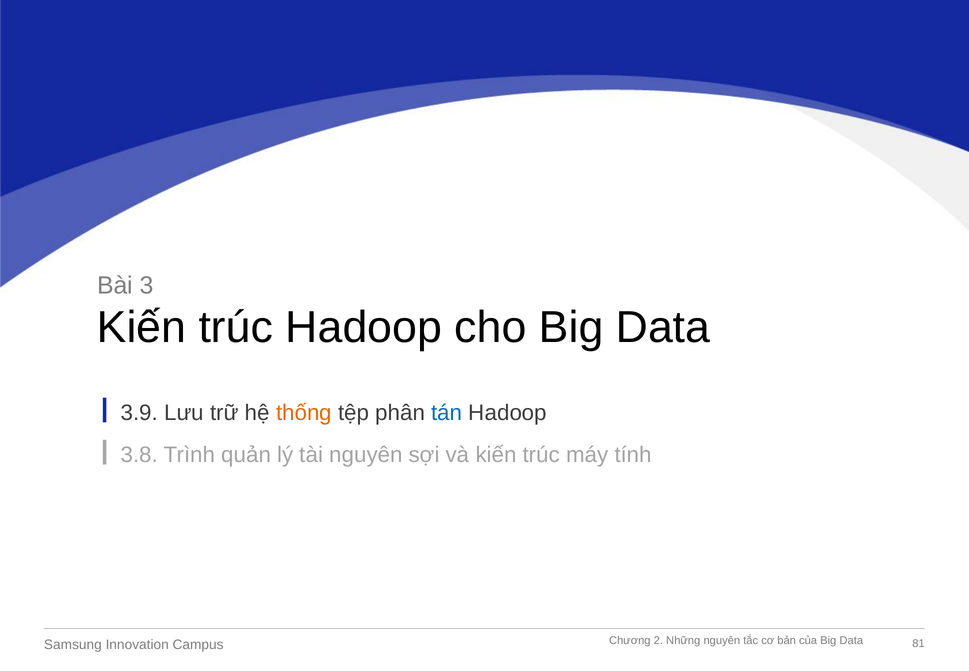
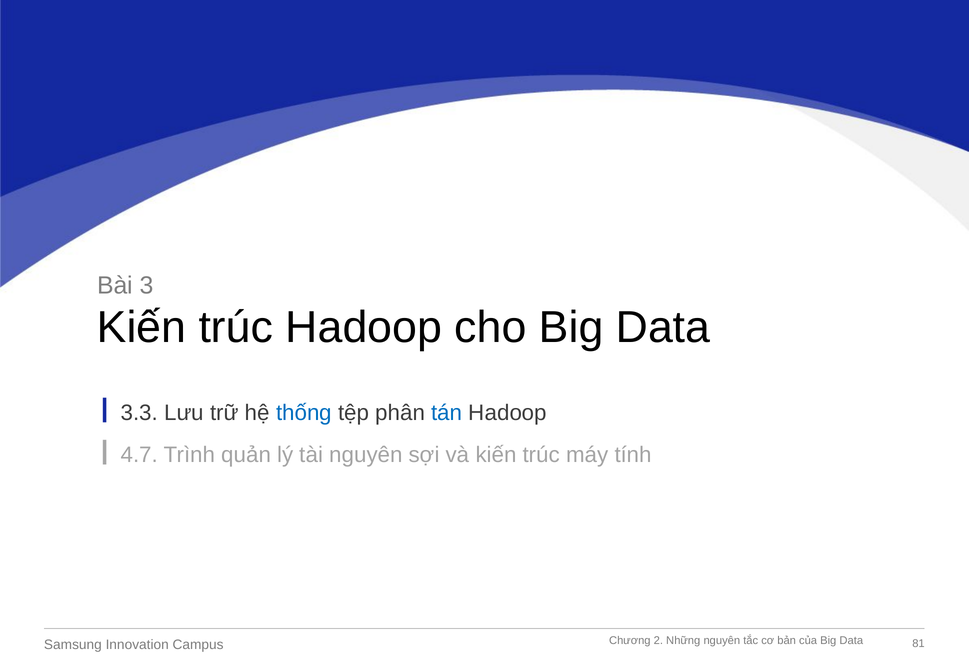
3.9: 3.9 -> 3.3
thống colour: orange -> blue
3.8: 3.8 -> 4.7
